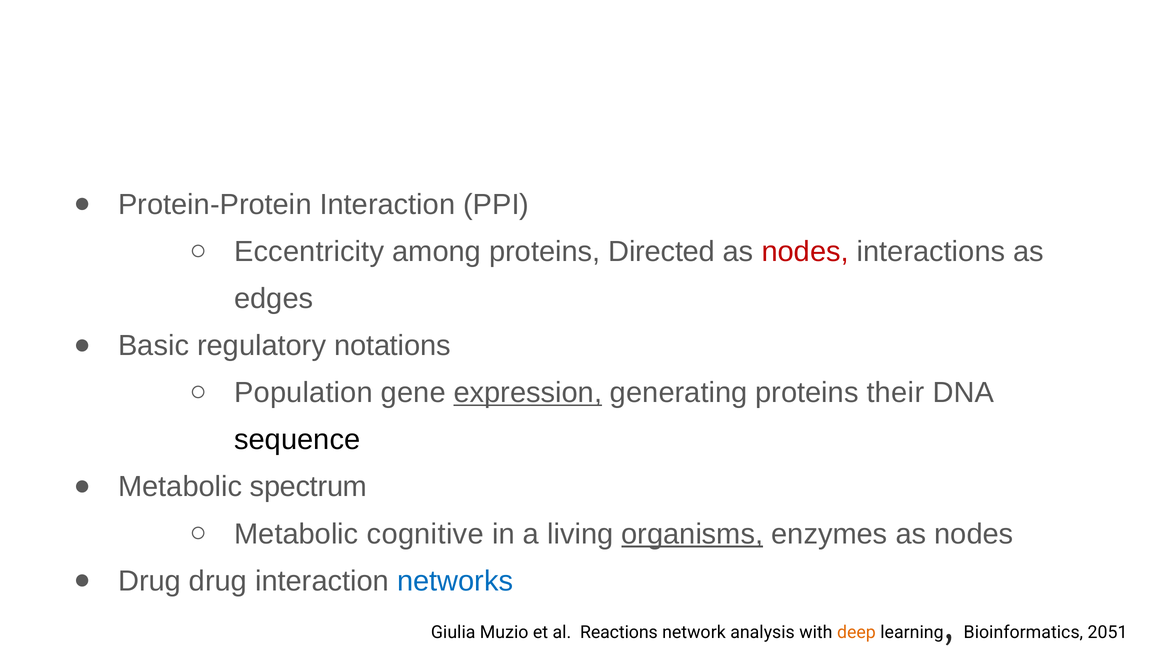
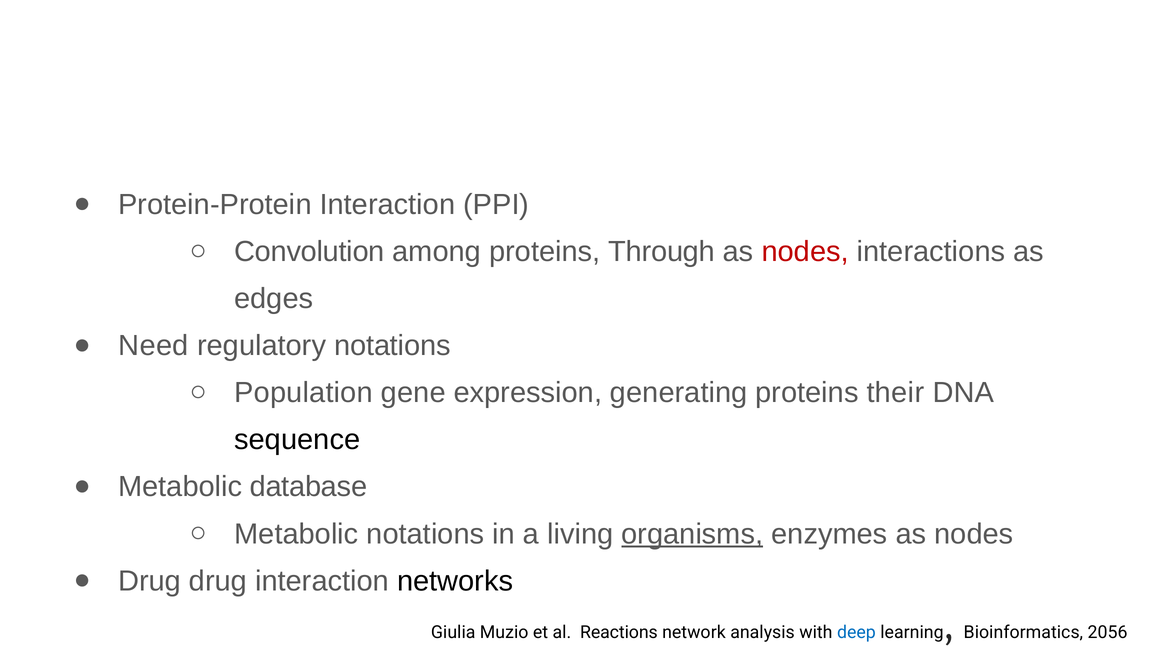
Eccentricity: Eccentricity -> Convolution
Directed: Directed -> Through
Basic: Basic -> Need
expression underline: present -> none
spectrum: spectrum -> database
Metabolic cognitive: cognitive -> notations
networks colour: blue -> black
deep colour: orange -> blue
2051: 2051 -> 2056
